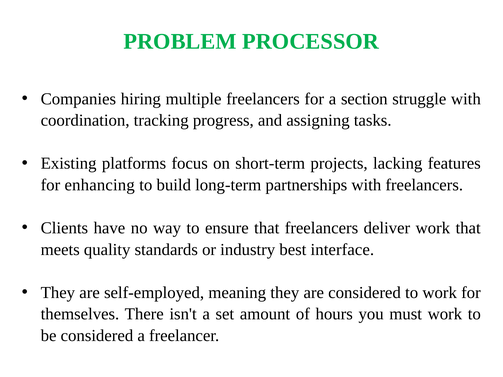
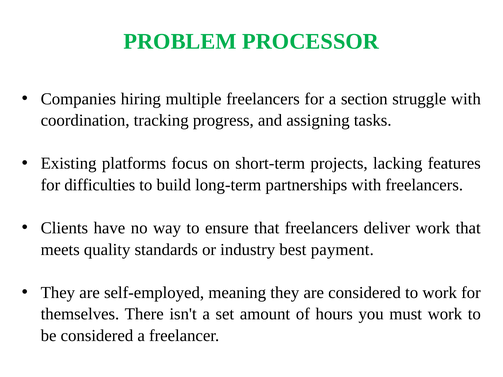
enhancing: enhancing -> difficulties
interface: interface -> payment
